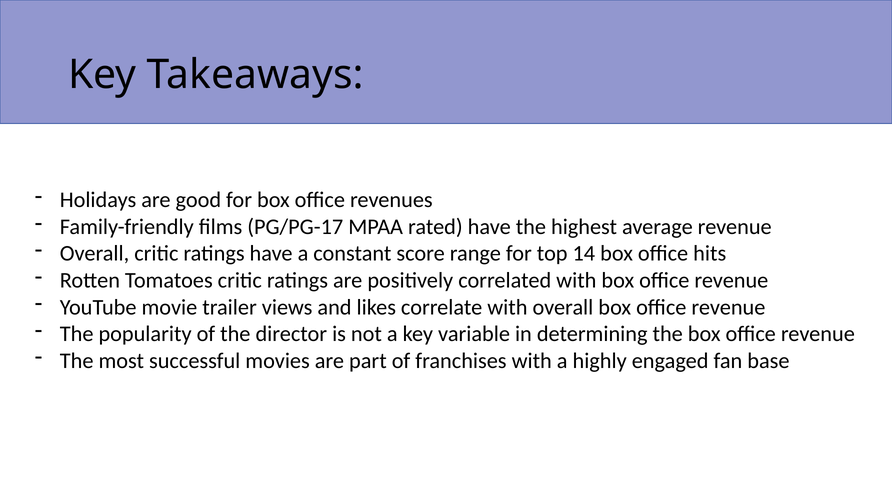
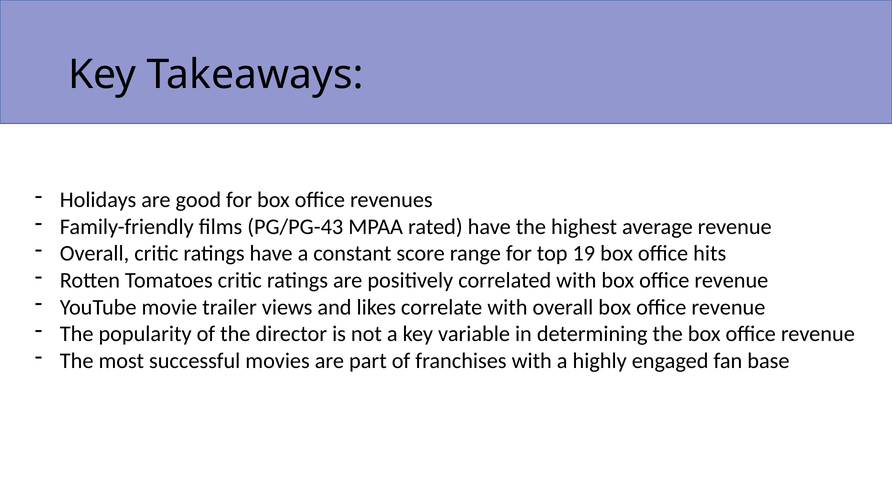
PG/PG-17: PG/PG-17 -> PG/PG-43
14: 14 -> 19
